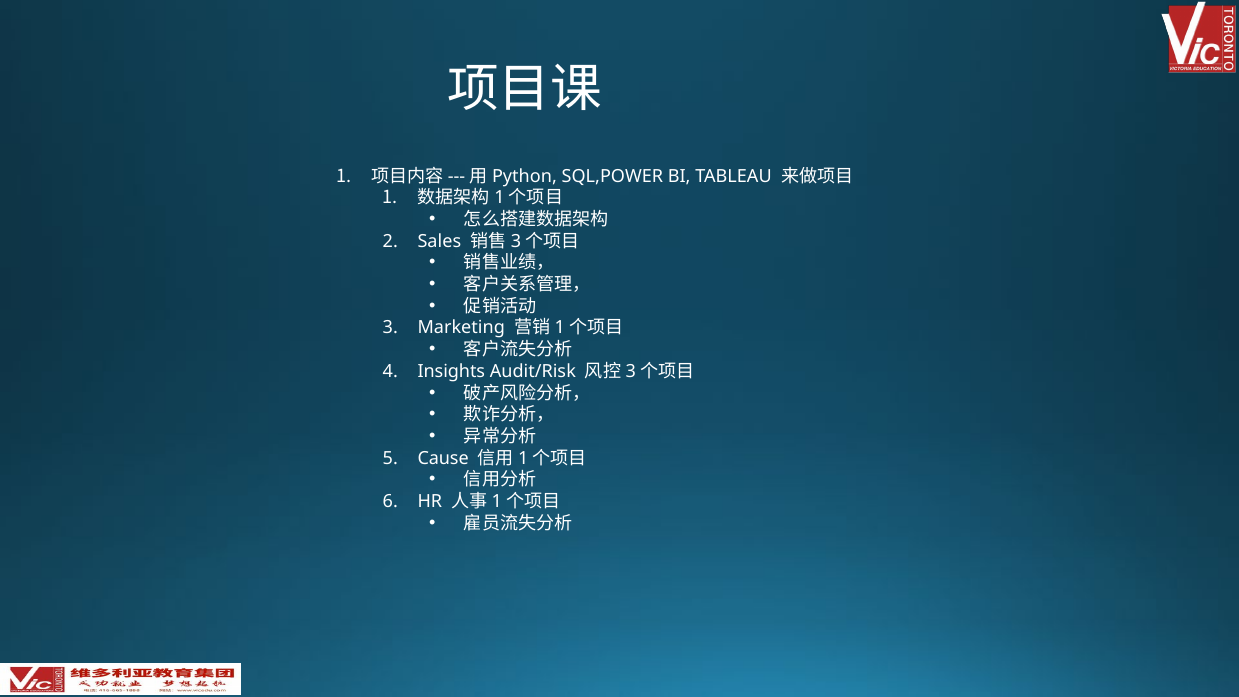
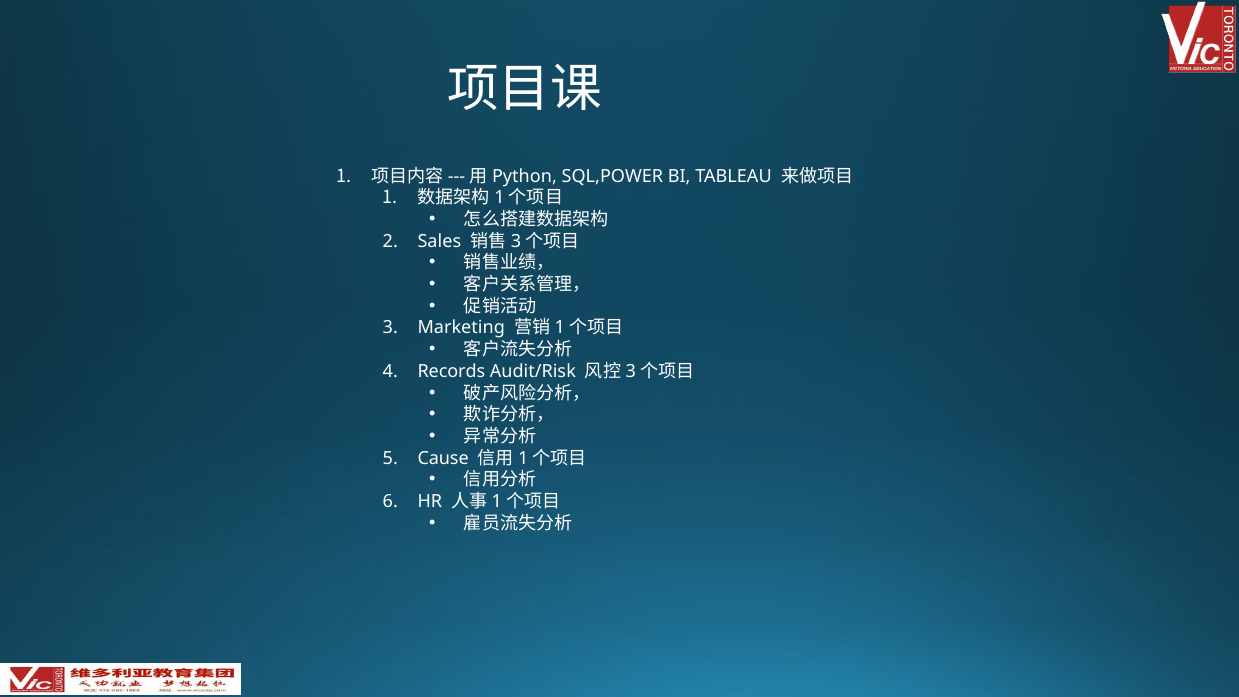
Insights: Insights -> Records
